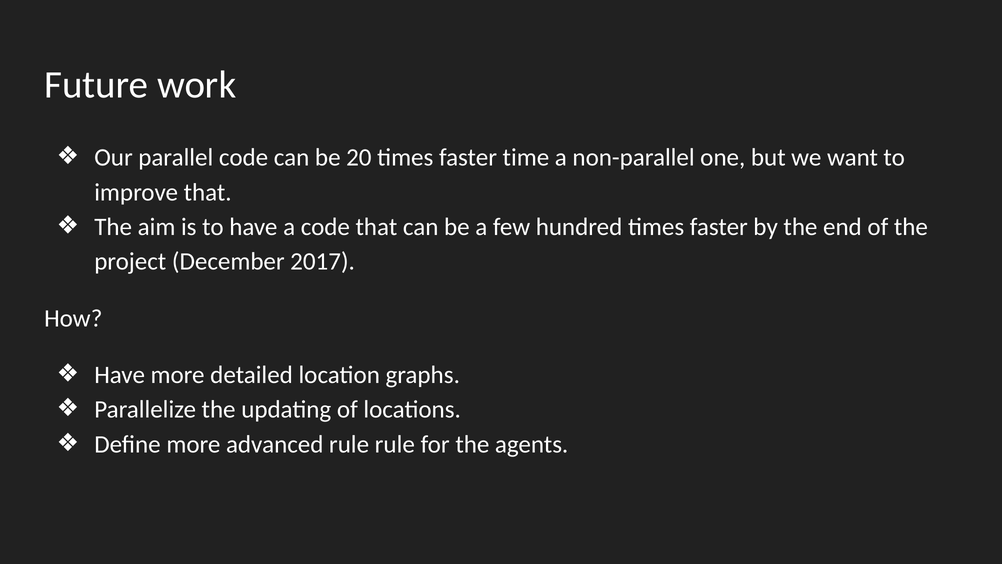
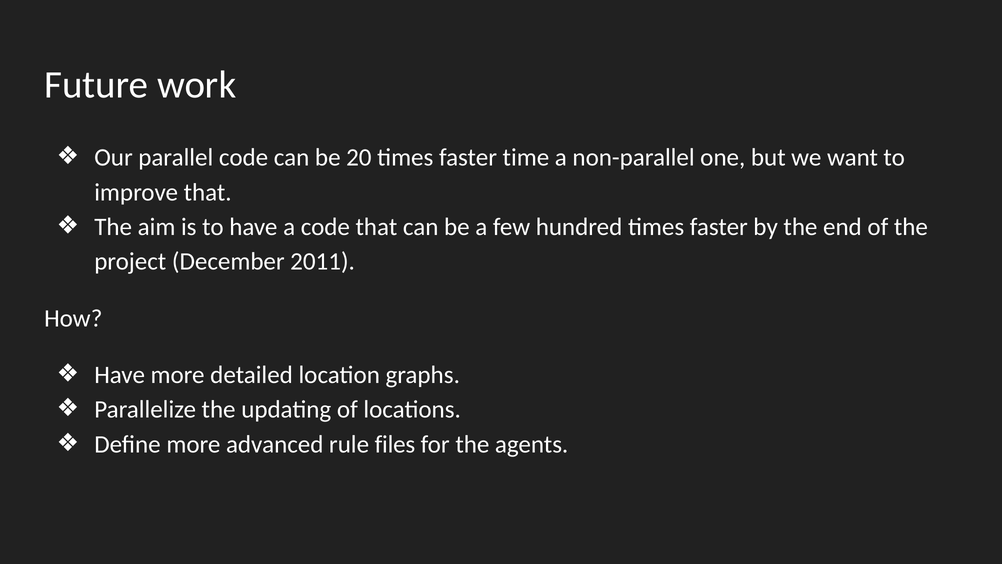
2017: 2017 -> 2011
rule rule: rule -> files
